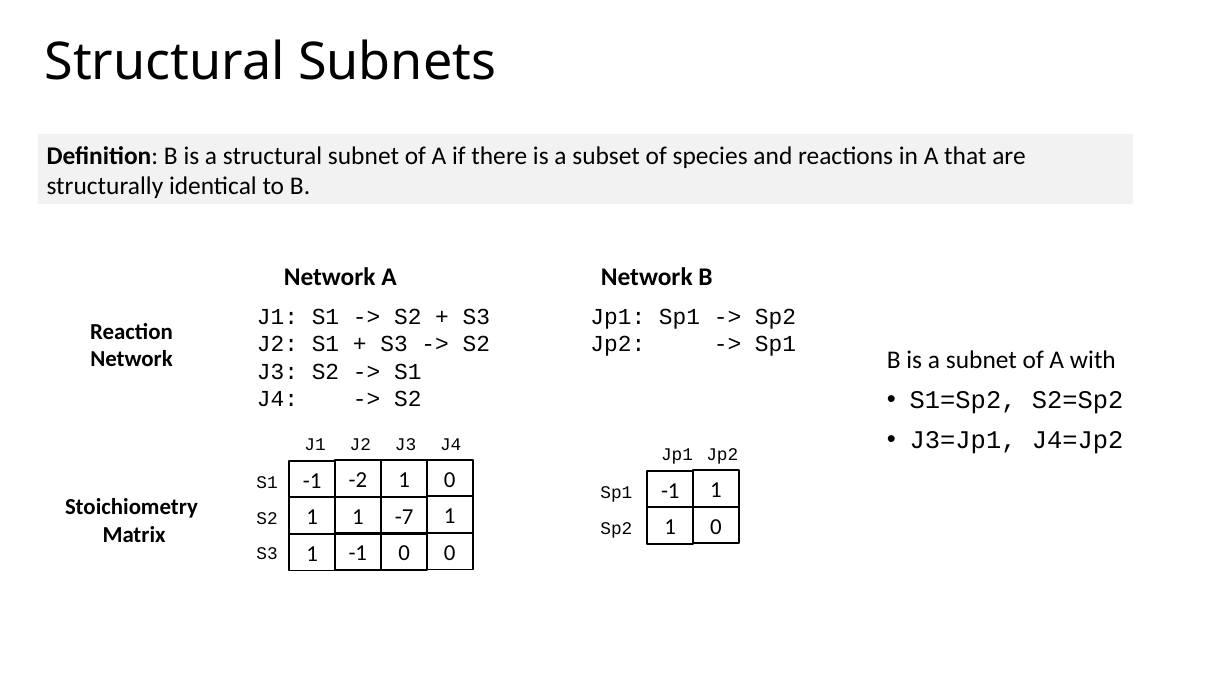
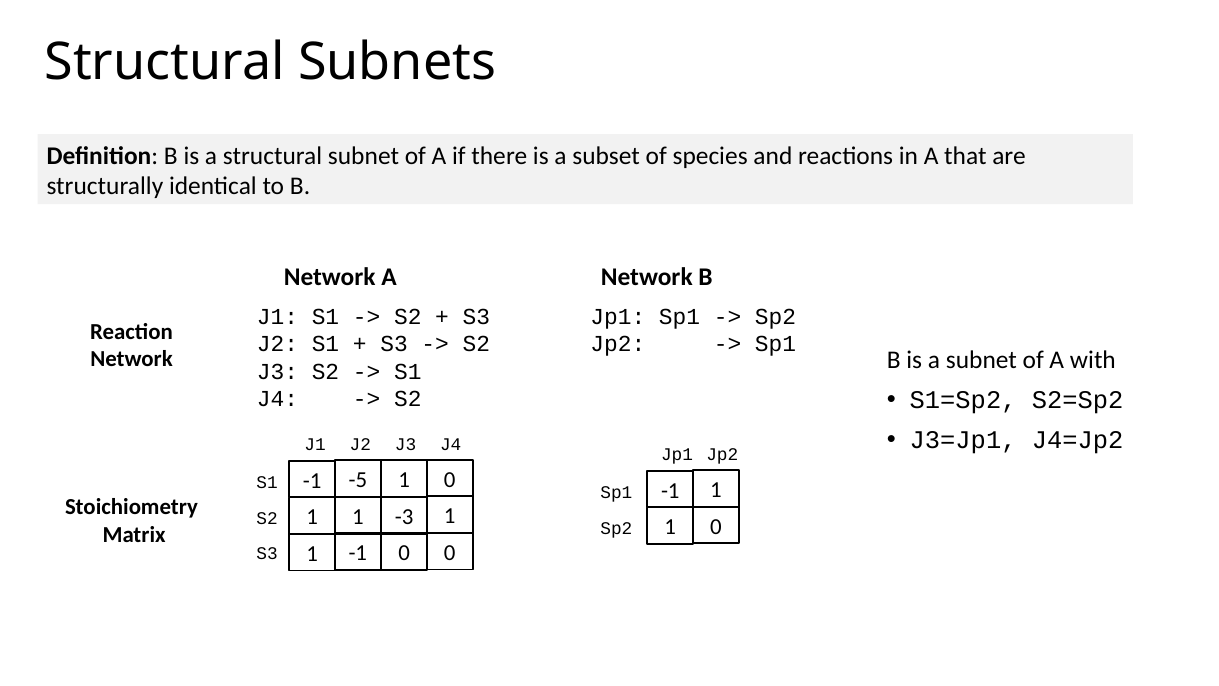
-2: -2 -> -5
-7: -7 -> -3
